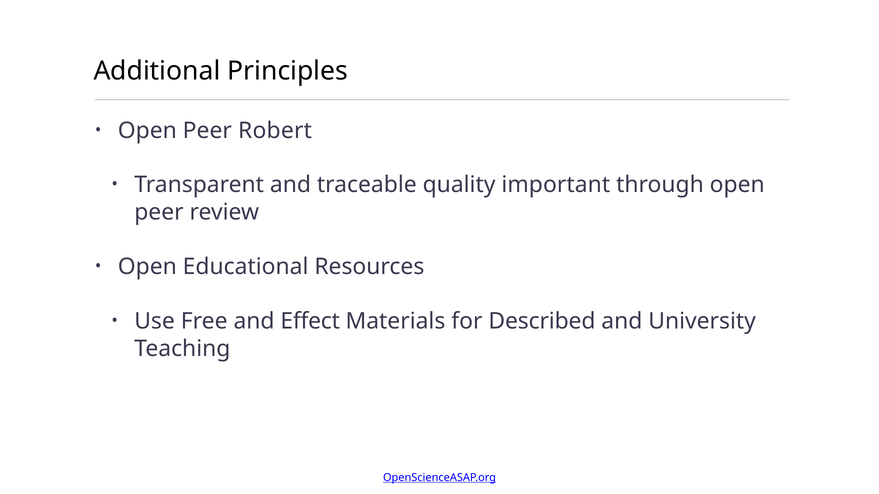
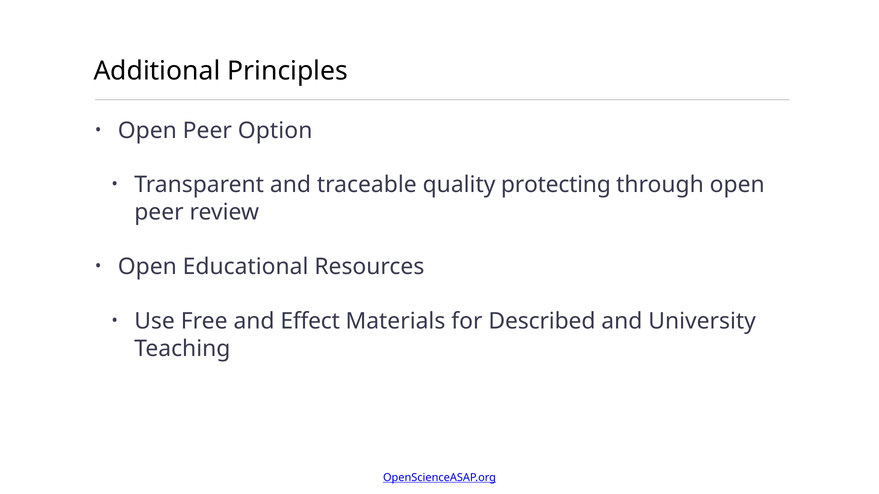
Robert: Robert -> Option
important: important -> protecting
